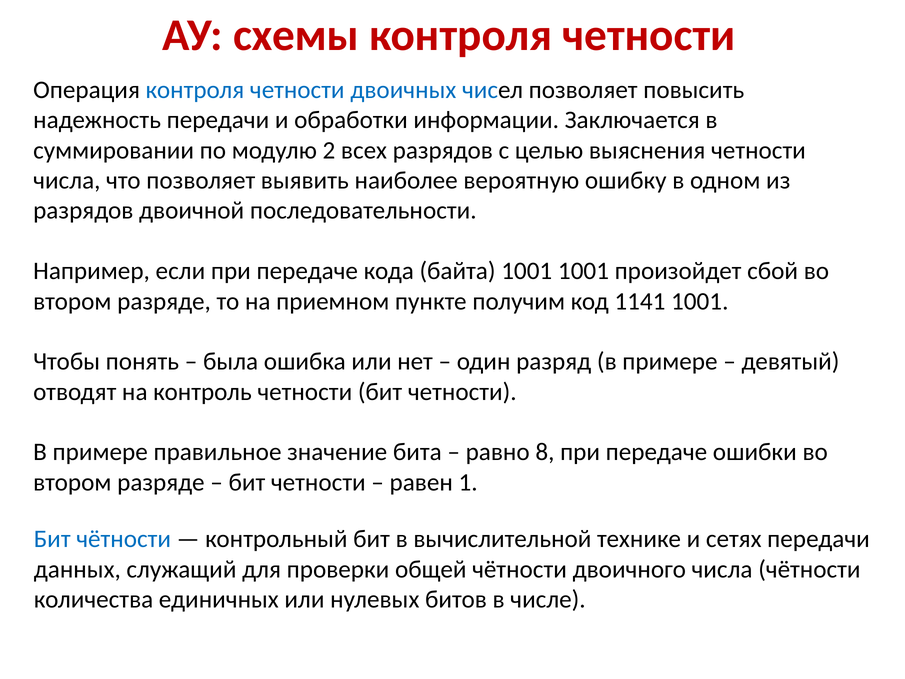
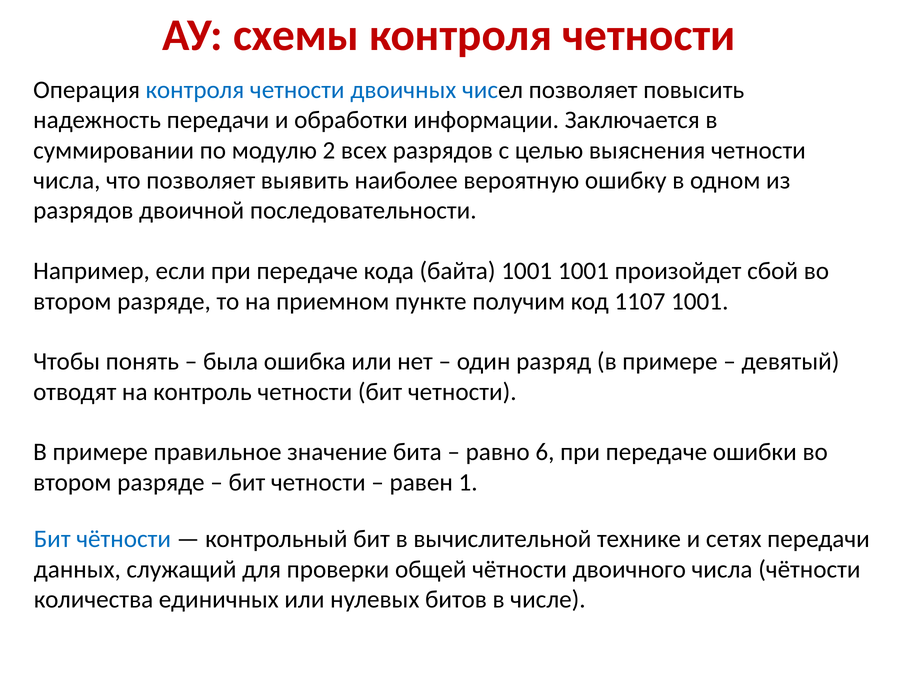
1141: 1141 -> 1107
8: 8 -> 6
